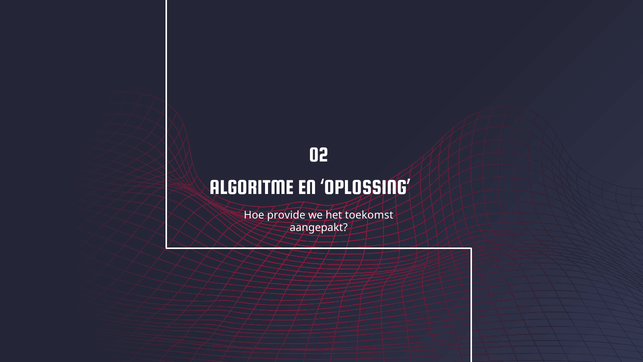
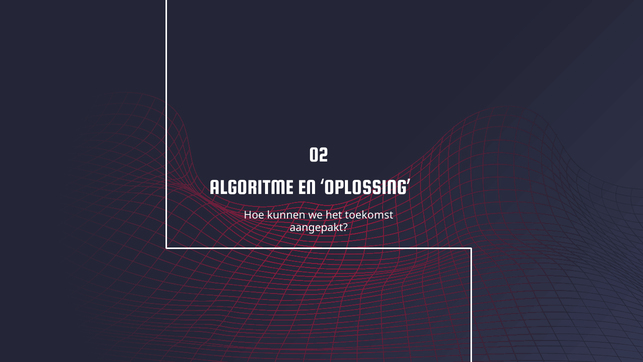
provide: provide -> kunnen
